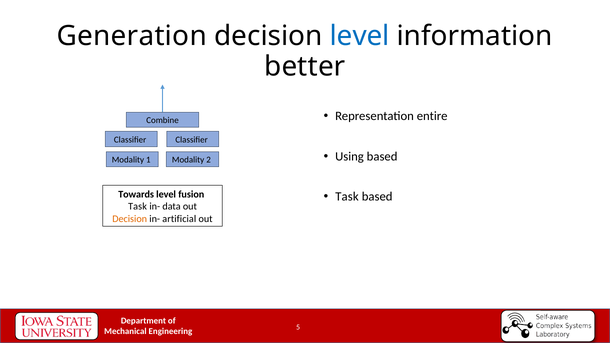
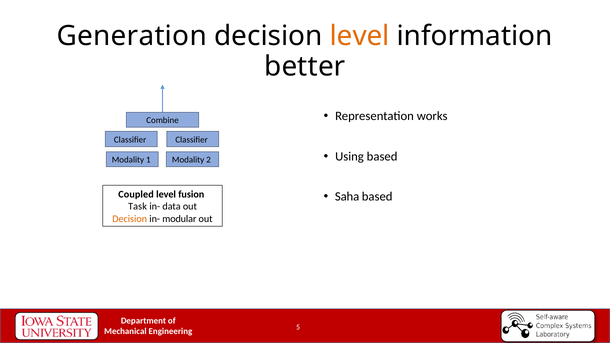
level at (360, 36) colour: blue -> orange
entire: entire -> works
Task at (347, 197): Task -> Saha
Towards: Towards -> Coupled
artificial: artificial -> modular
